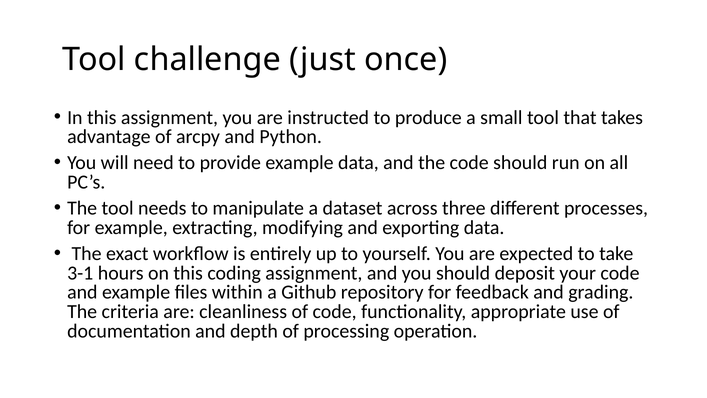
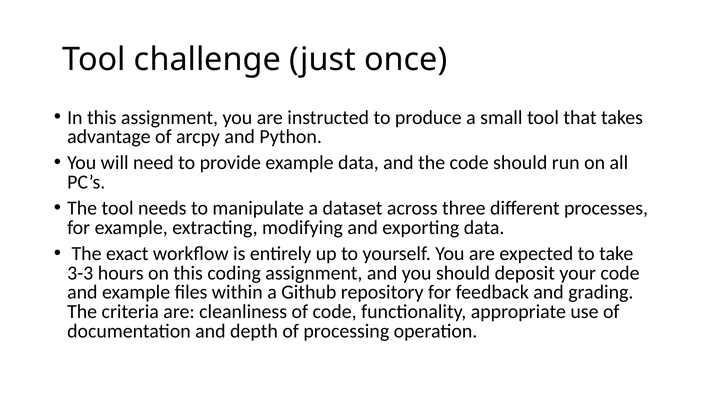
3-1: 3-1 -> 3-3
